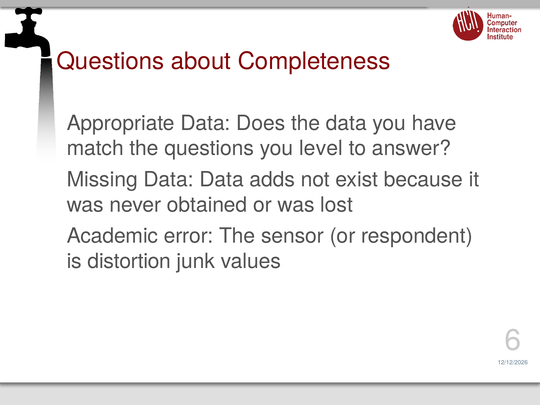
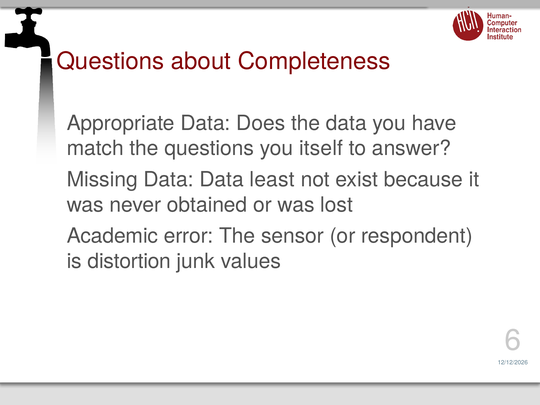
level: level -> itself
adds: adds -> least
